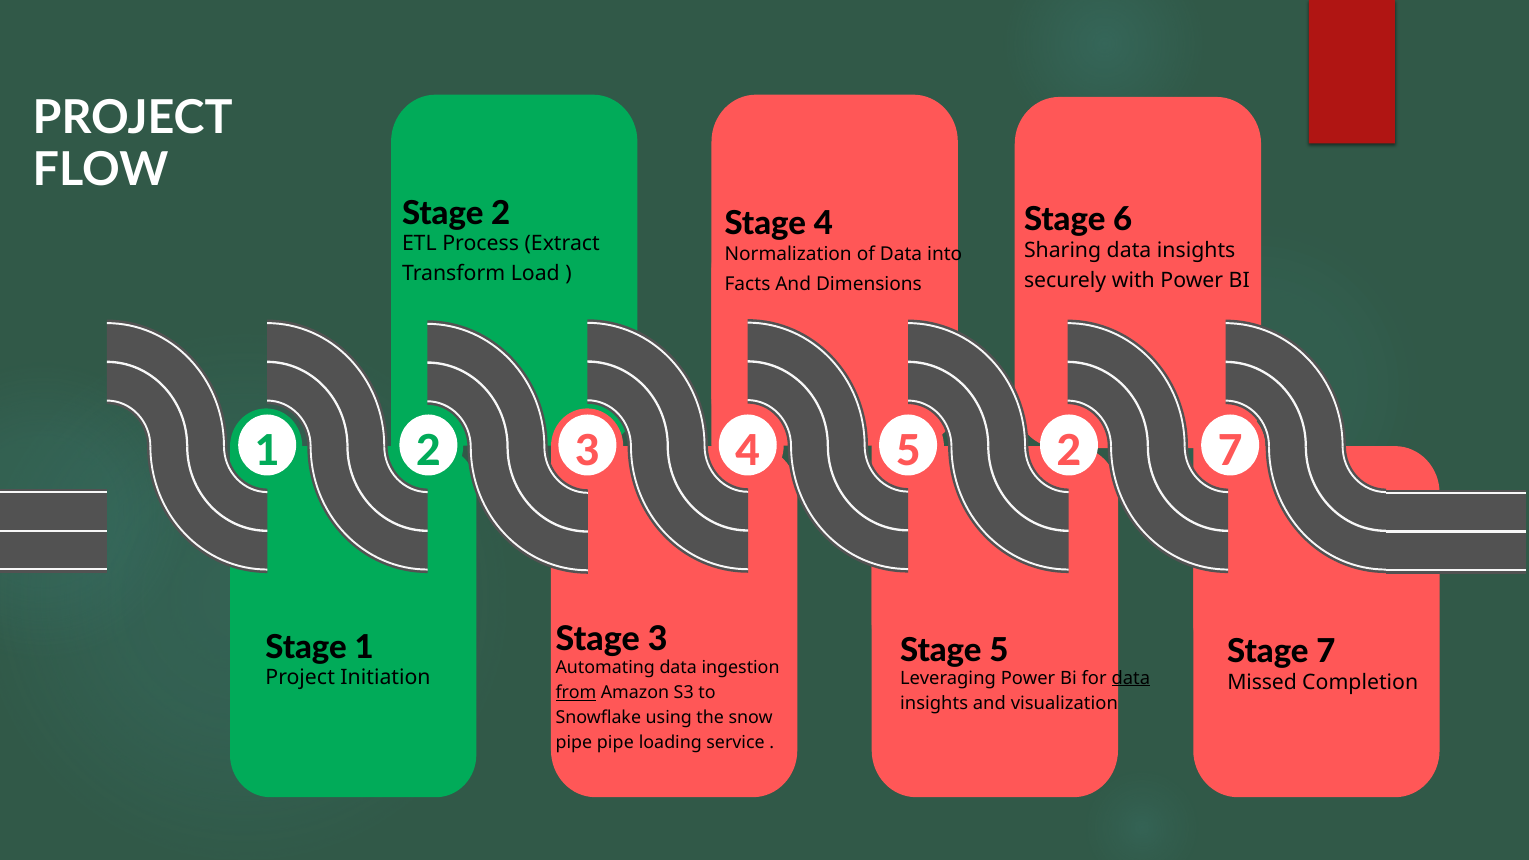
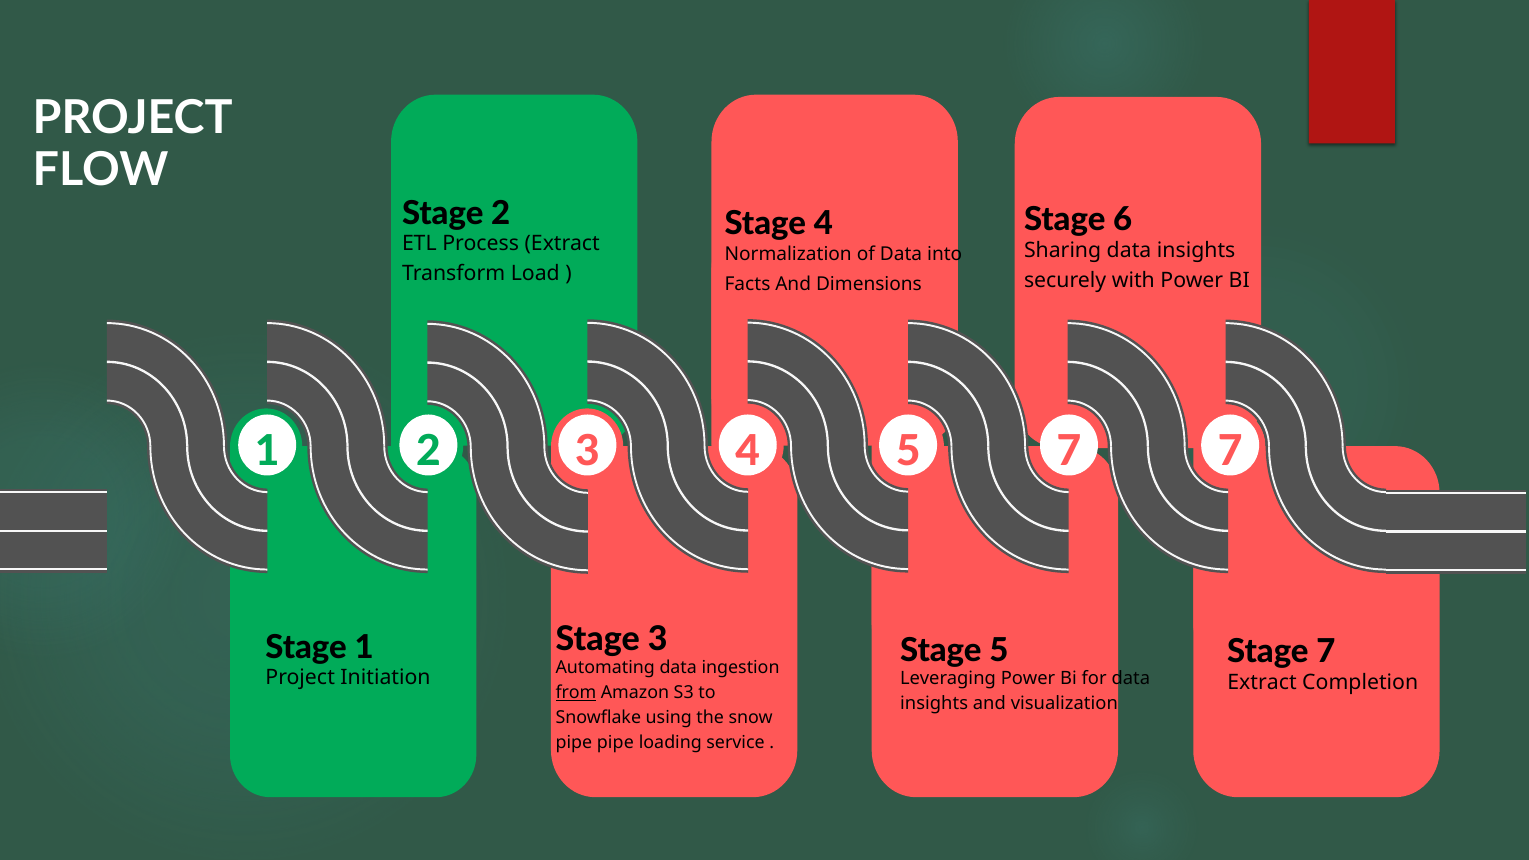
2 at (1069, 451): 2 -> 7
data at (1131, 678) underline: present -> none
Missed at (1262, 682): Missed -> Extract
